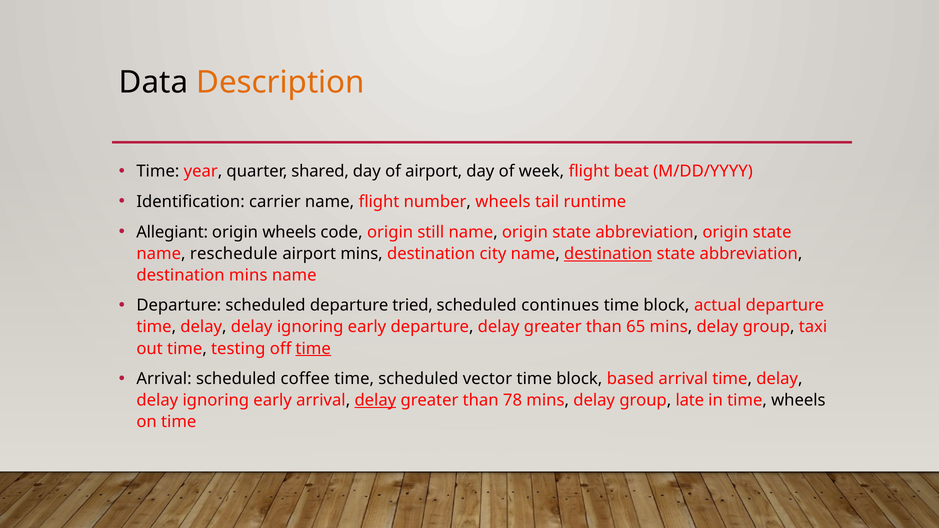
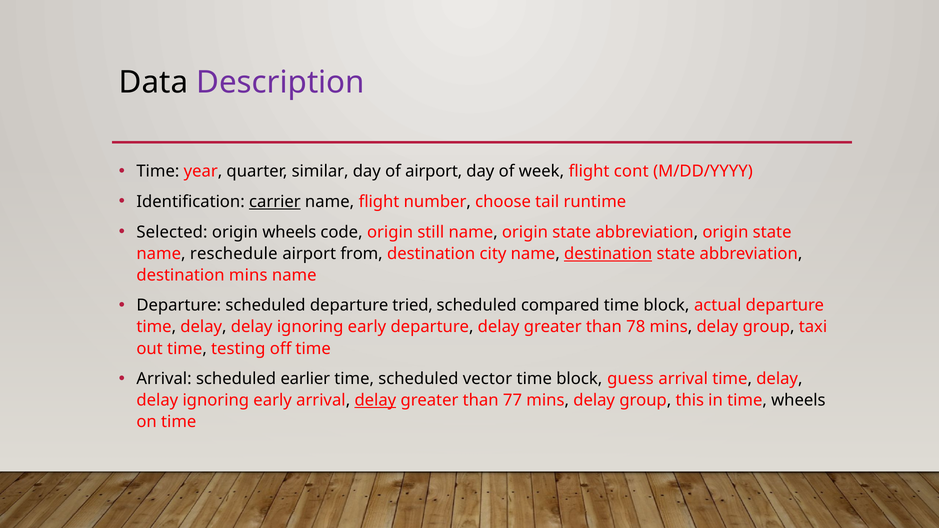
Description colour: orange -> purple
shared: shared -> similar
beat: beat -> cont
carrier underline: none -> present
number wheels: wheels -> choose
Allegiant: Allegiant -> Selected
airport mins: mins -> from
continues: continues -> compared
65: 65 -> 78
time at (313, 349) underline: present -> none
coffee: coffee -> earlier
based: based -> guess
78: 78 -> 77
late: late -> this
